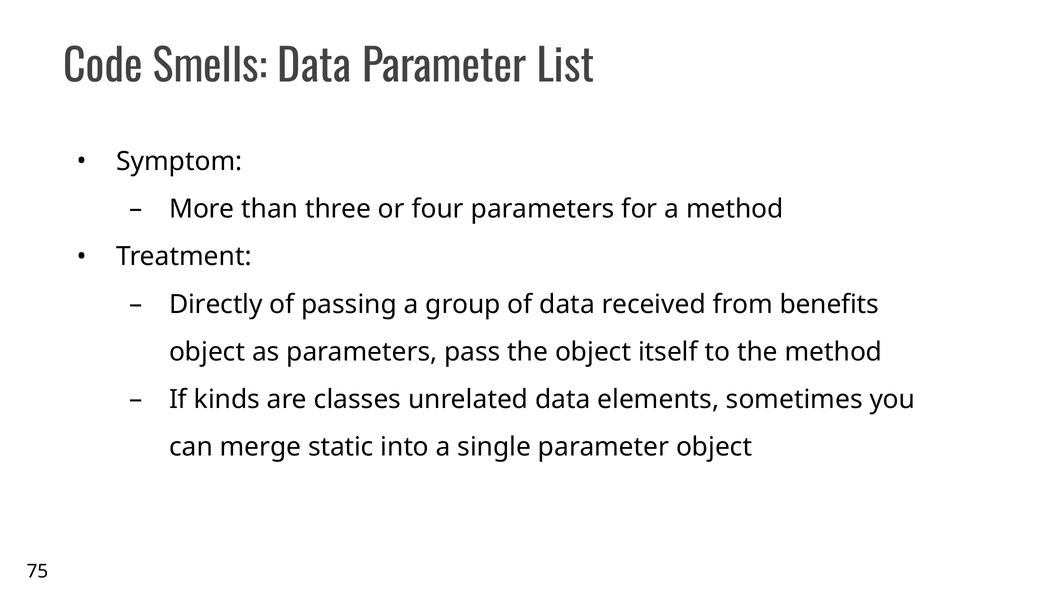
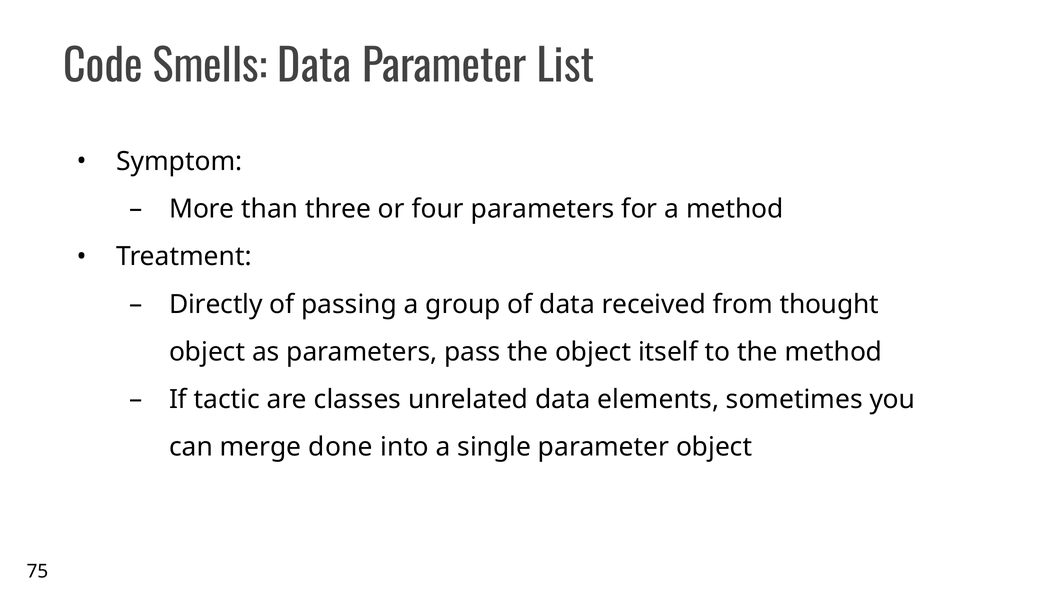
benefits: benefits -> thought
kinds: kinds -> tactic
static: static -> done
